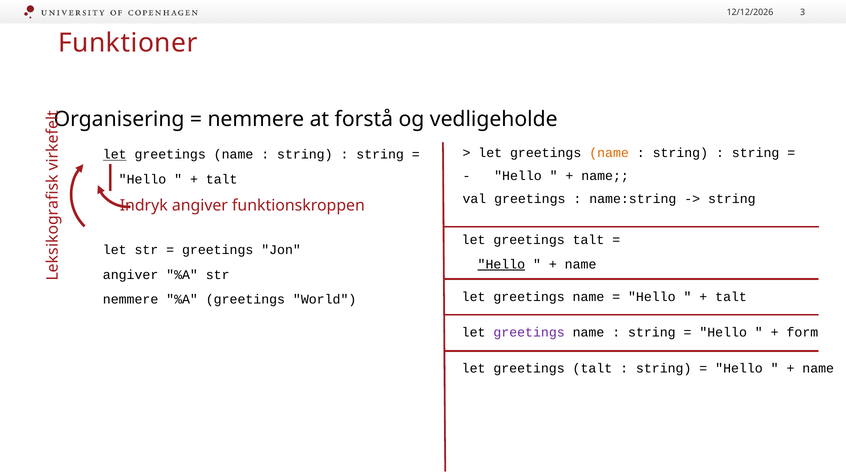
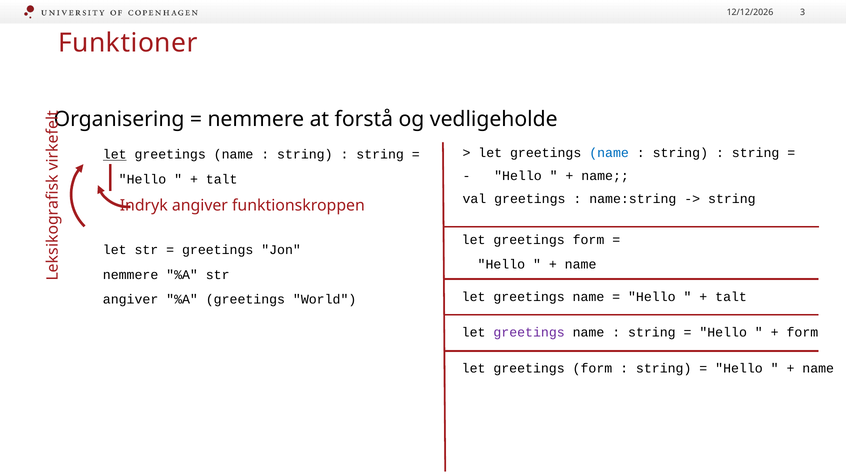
name at (609, 153) colour: orange -> blue
talt at (588, 240): talt -> form
Hello at (501, 264) underline: present -> none
angiver at (131, 275): angiver -> nemmere
nemmere at (131, 299): nemmere -> angiver
talt at (592, 368): talt -> form
